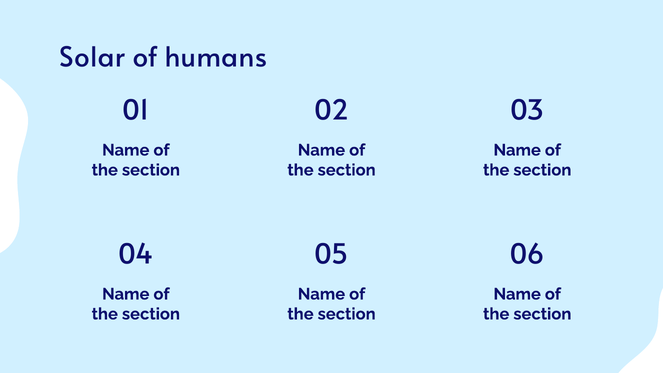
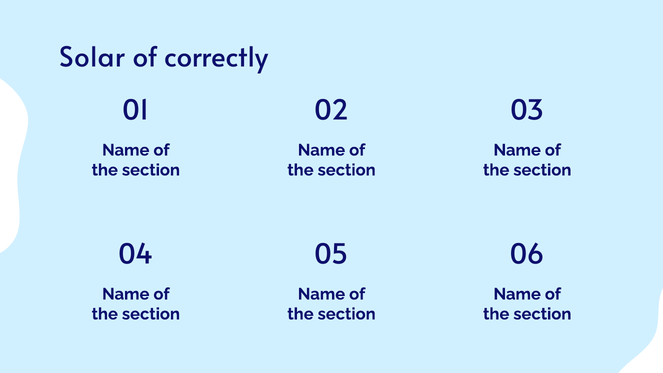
humans: humans -> correctly
